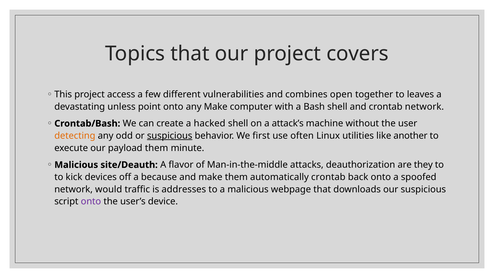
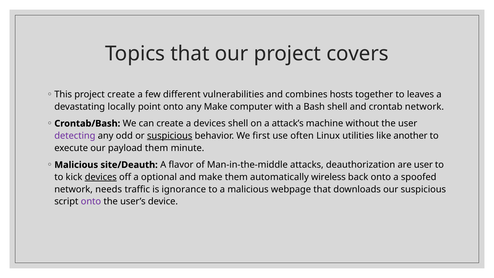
project access: access -> create
open: open -> hosts
unless: unless -> locally
a hacked: hacked -> devices
detecting colour: orange -> purple
are they: they -> user
devices at (101, 177) underline: none -> present
because: because -> optional
automatically crontab: crontab -> wireless
would: would -> needs
addresses: addresses -> ignorance
